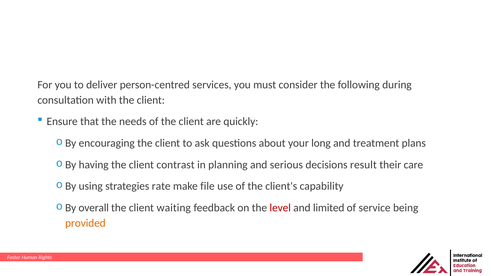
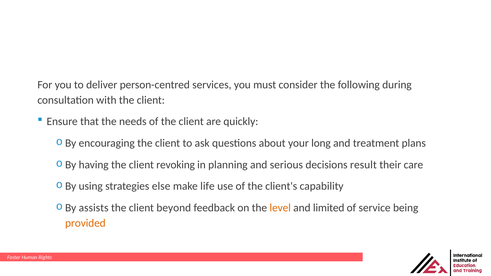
contrast: contrast -> revoking
rate: rate -> else
file: file -> life
overall: overall -> assists
waiting: waiting -> beyond
level colour: red -> orange
